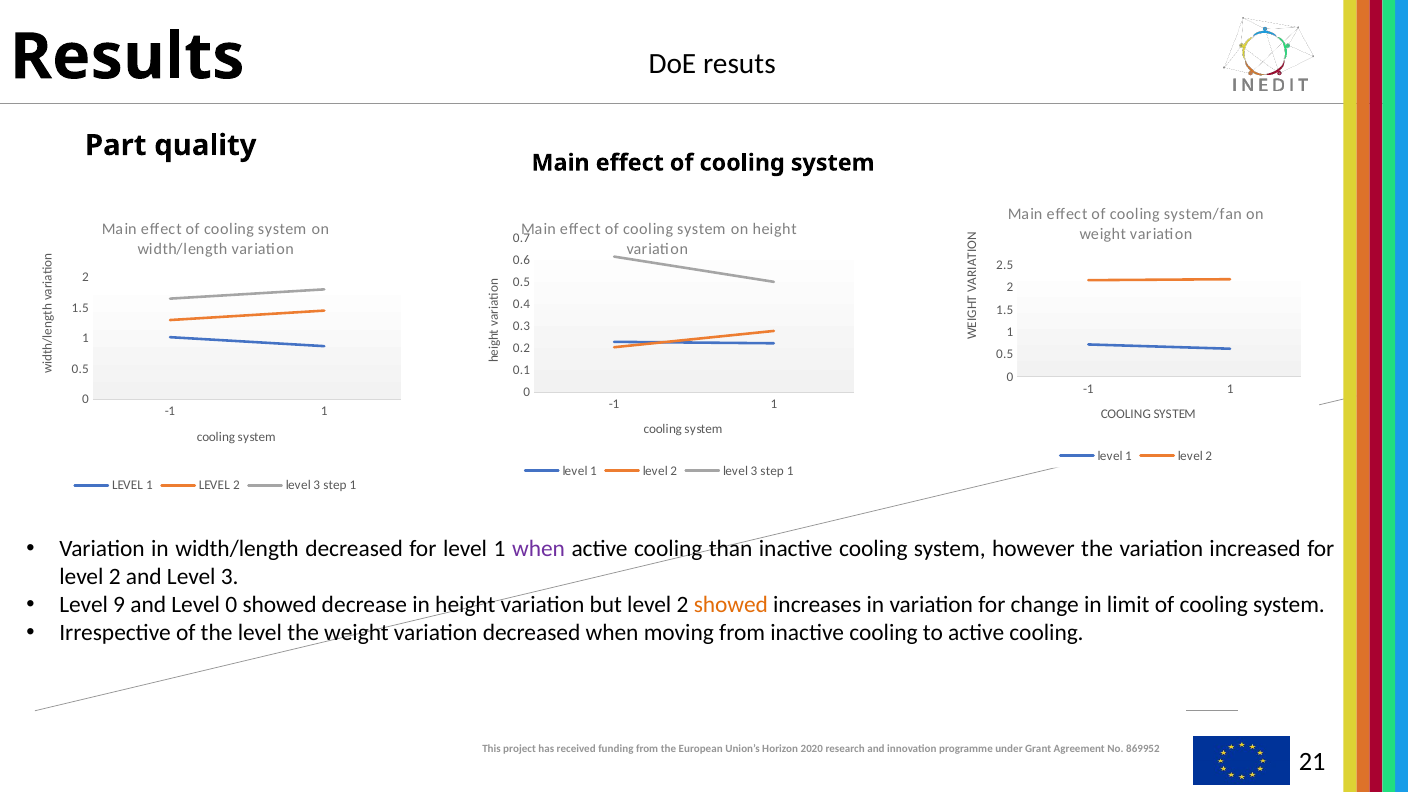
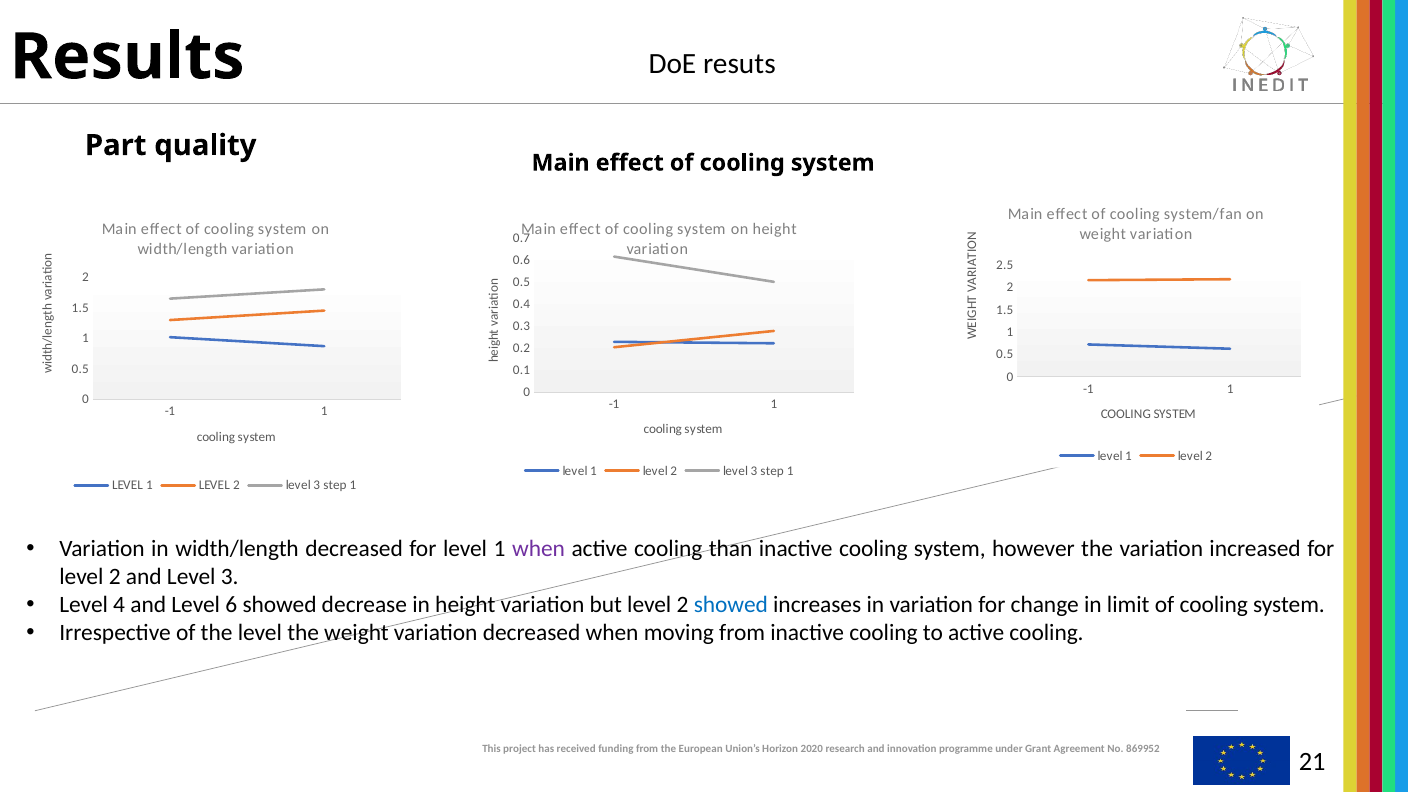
9: 9 -> 4
Level 0: 0 -> 6
showed at (731, 605) colour: orange -> blue
